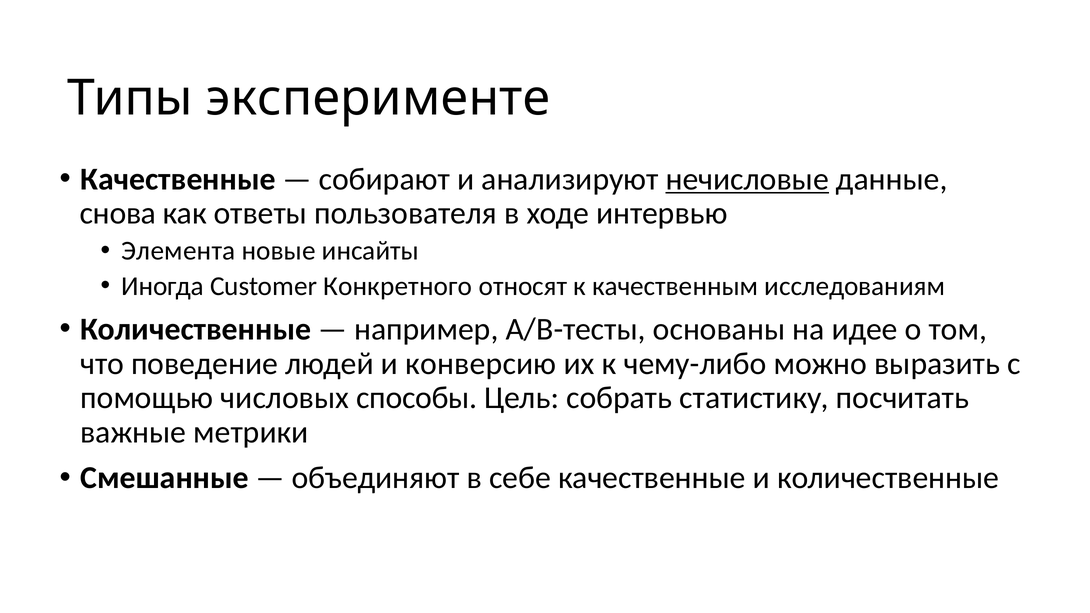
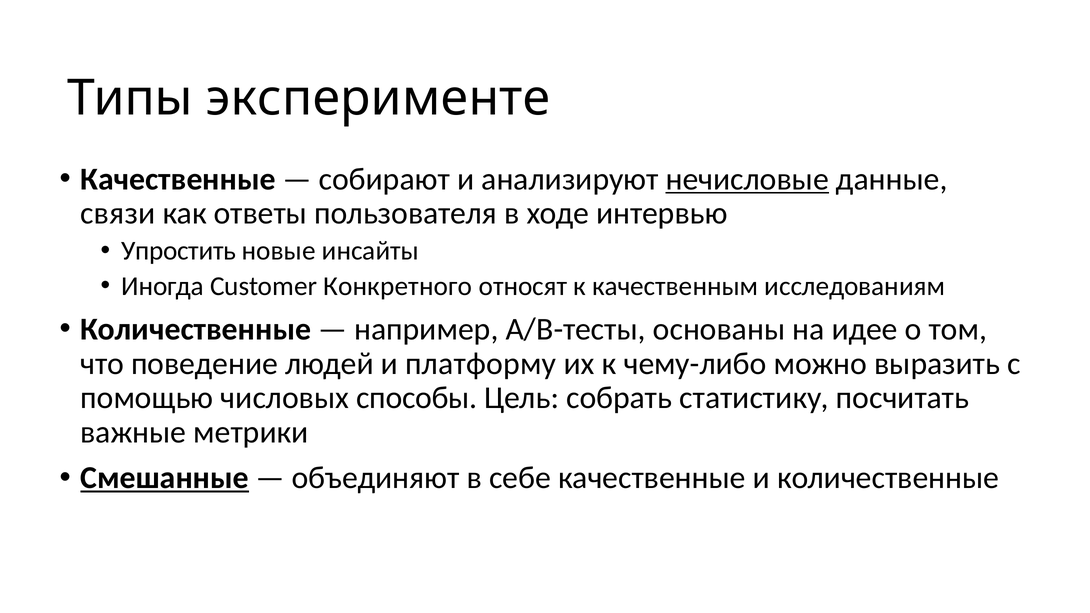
снова: снова -> связи
Элемента: Элемента -> Упростить
конверсию: конверсию -> платформу
Смешанные underline: none -> present
